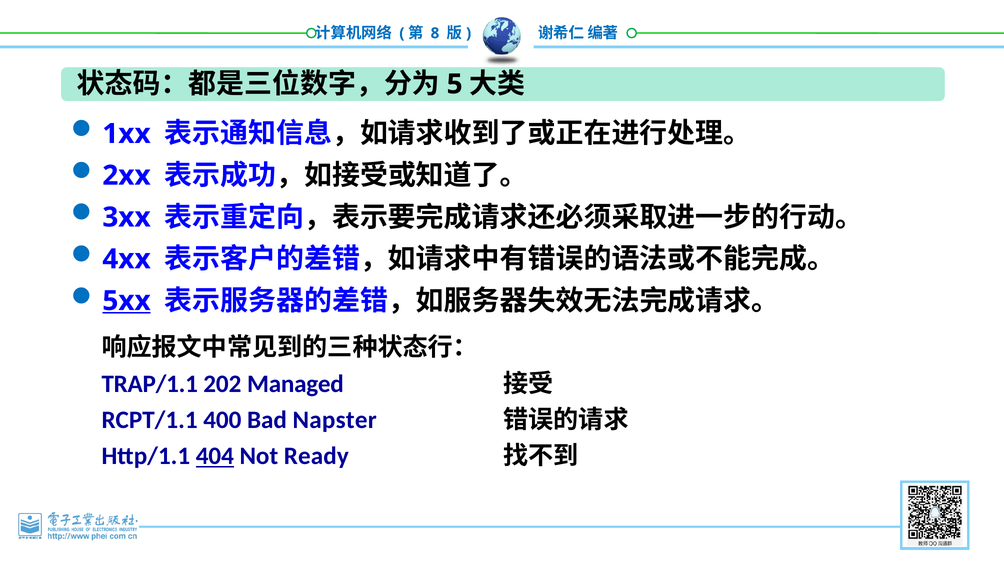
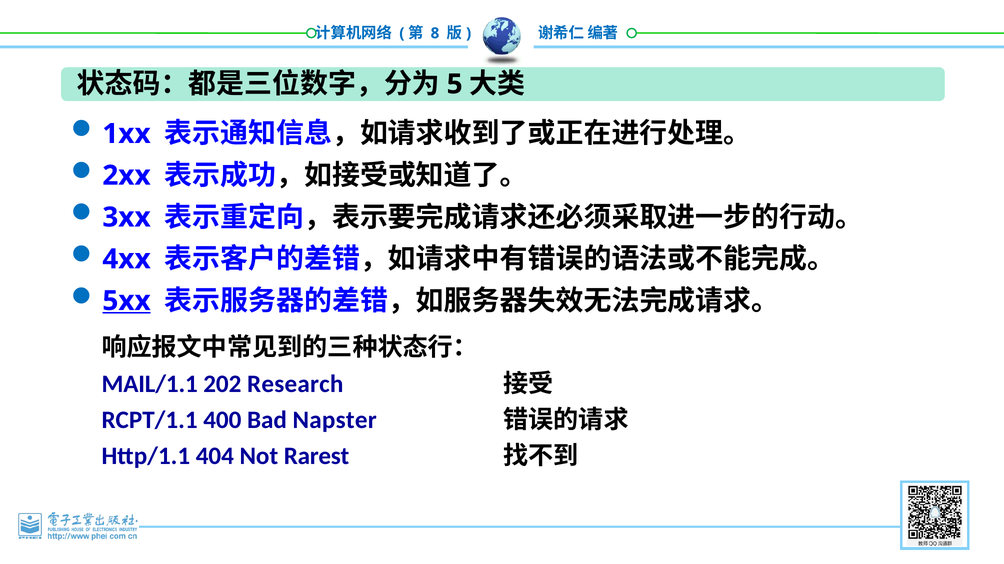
TRAP/1.1: TRAP/1.1 -> MAIL/1.1
Managed: Managed -> Research
404 underline: present -> none
Ready: Ready -> Rarest
